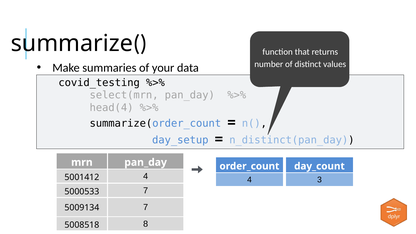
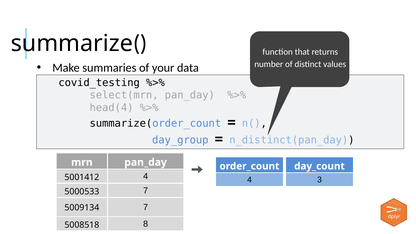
day_setup: day_setup -> day_group
